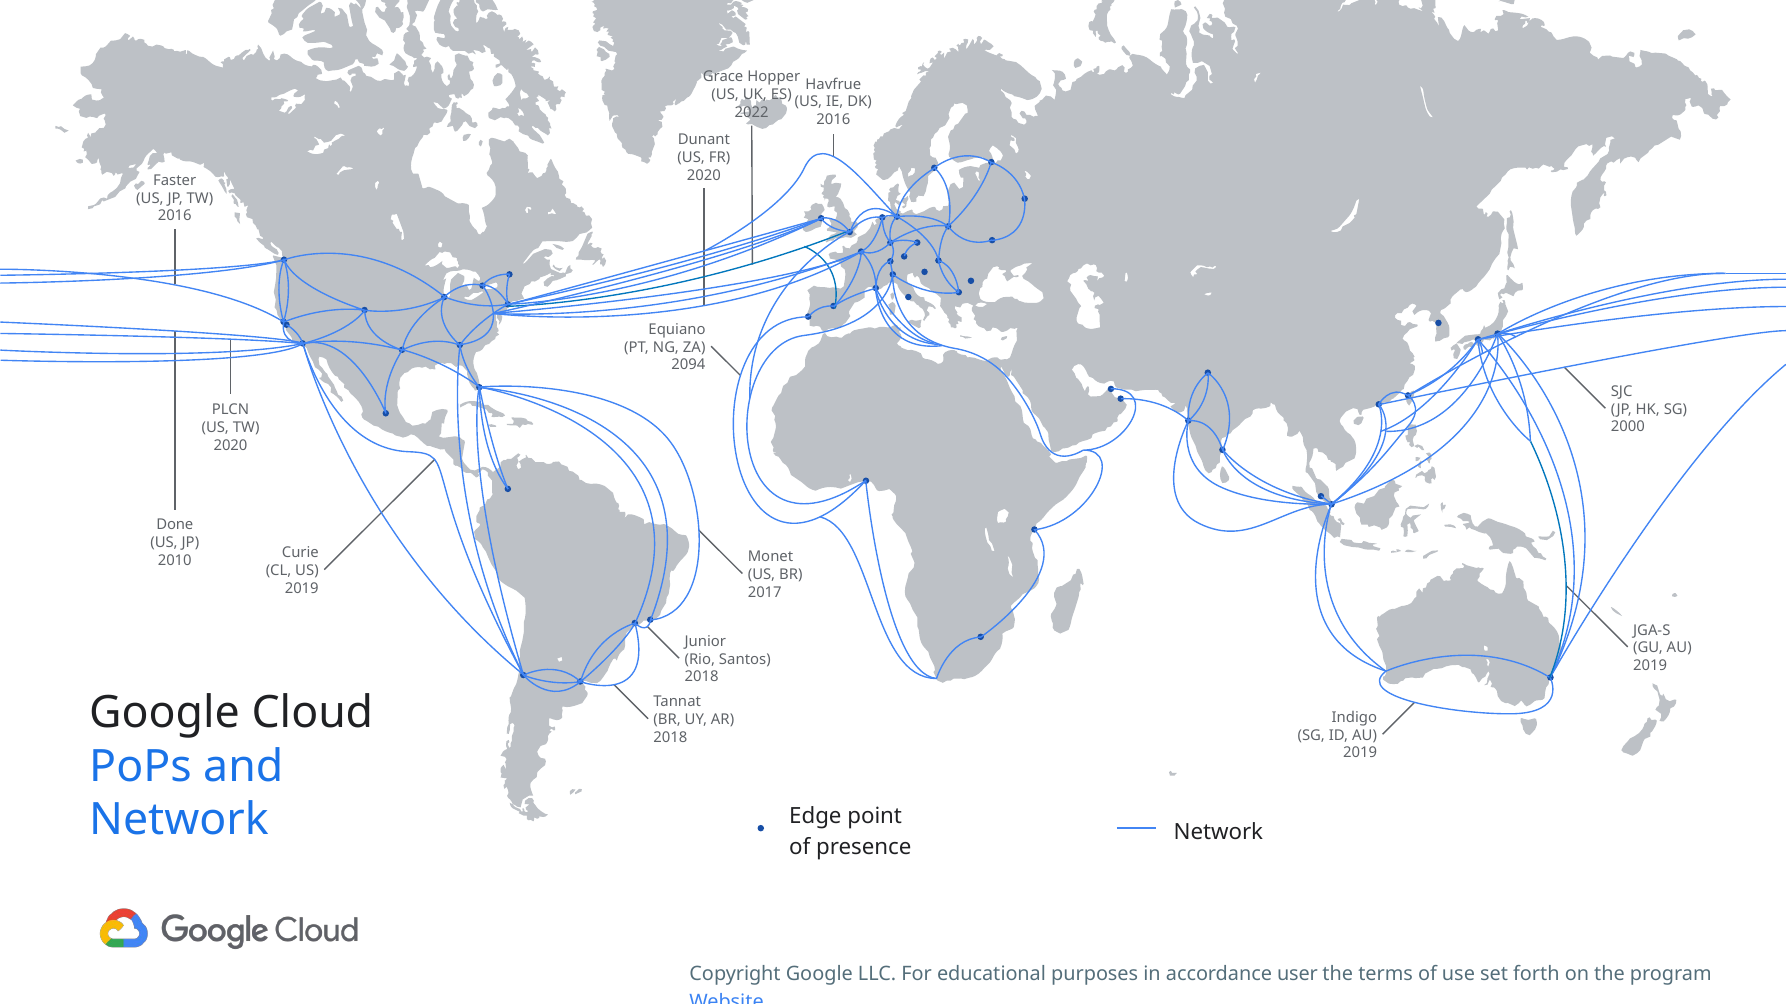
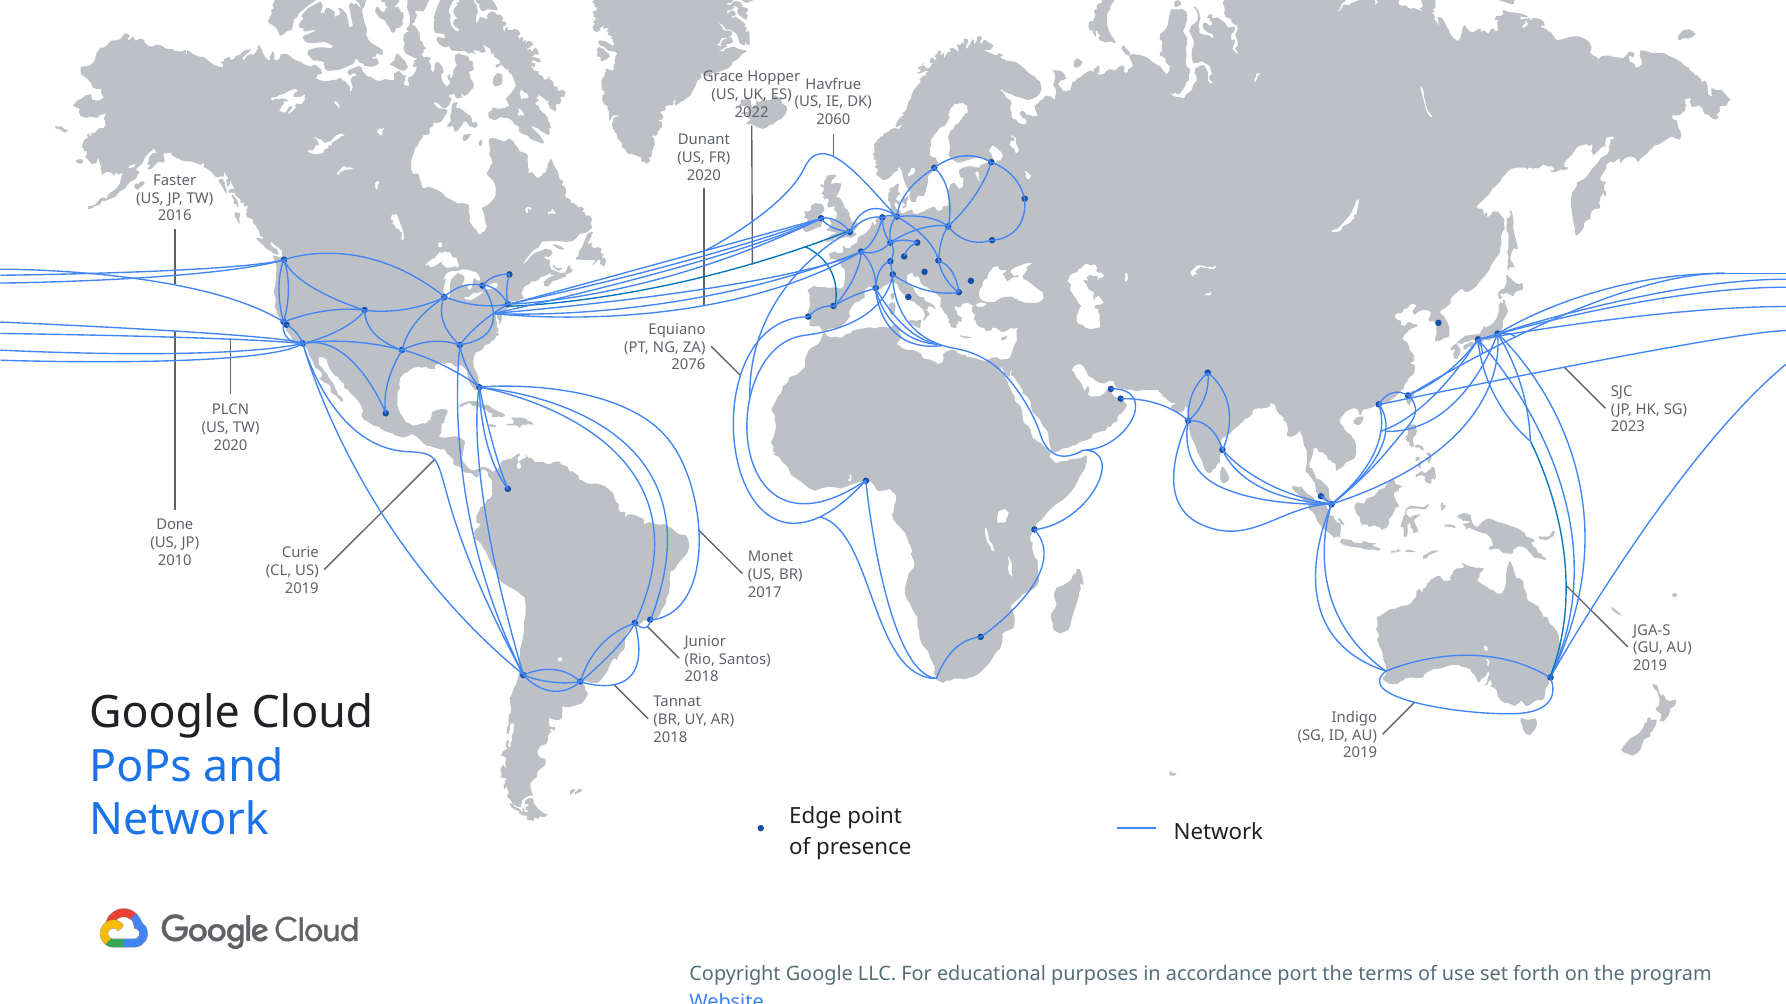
2016 at (833, 120): 2016 -> 2060
2094: 2094 -> 2076
2000: 2000 -> 2023
user: user -> port
